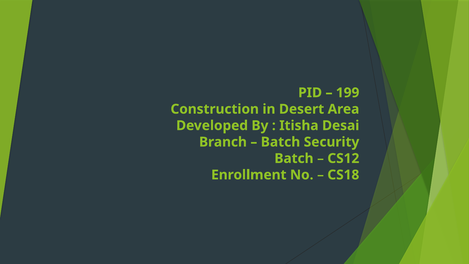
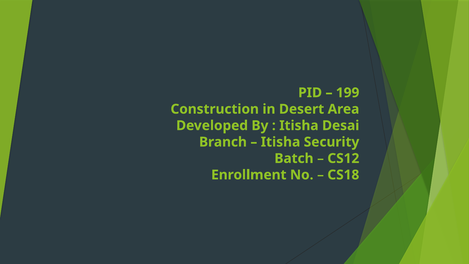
Batch at (280, 142): Batch -> Itisha
